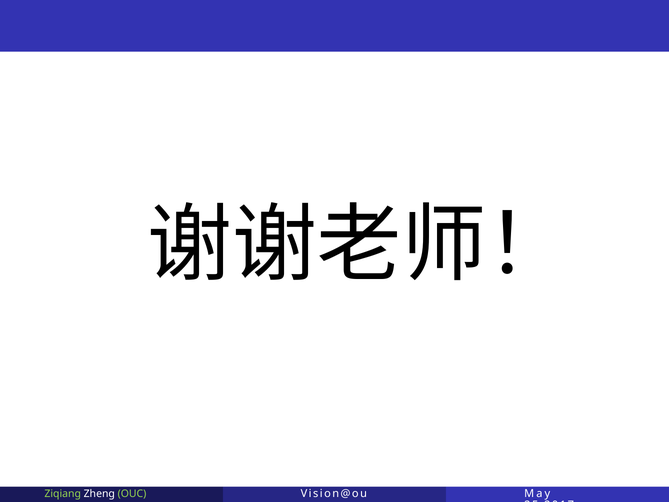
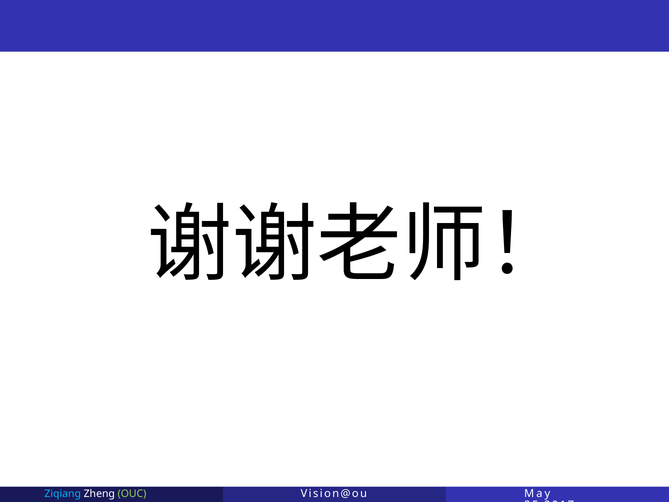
Ziqiang colour: light green -> light blue
